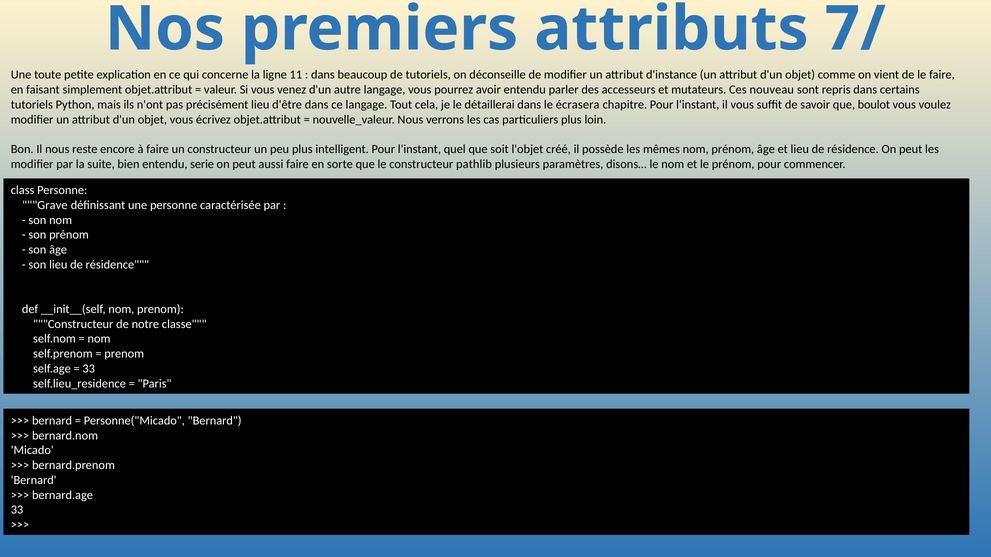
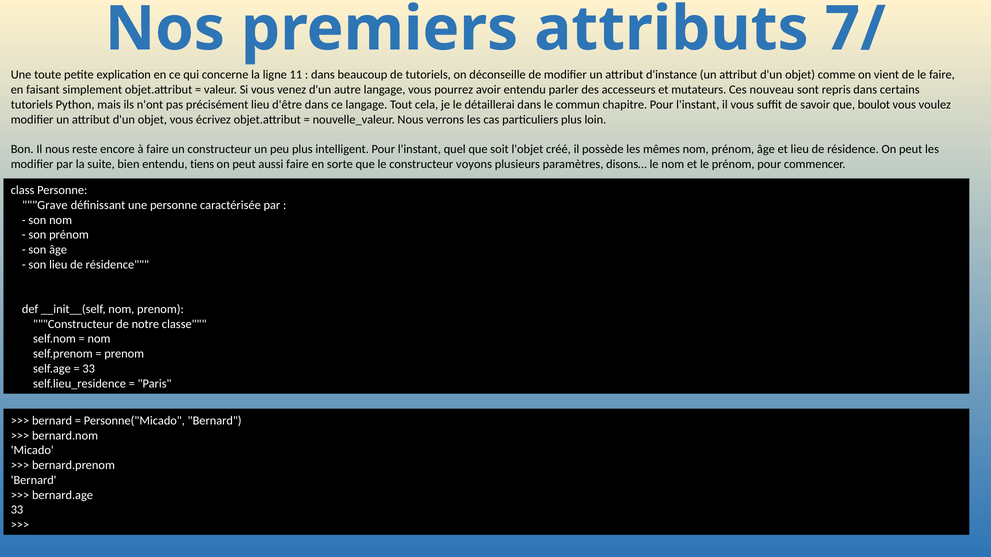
écrasera: écrasera -> commun
serie: serie -> tiens
pathlib: pathlib -> voyons
